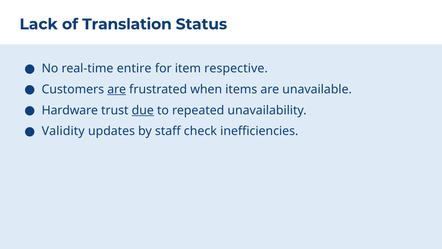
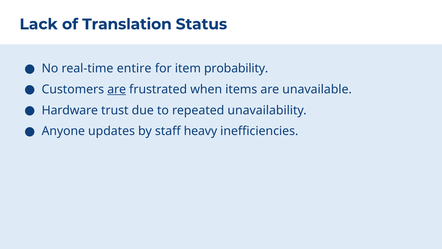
respective: respective -> probability
due underline: present -> none
Validity: Validity -> Anyone
check: check -> heavy
